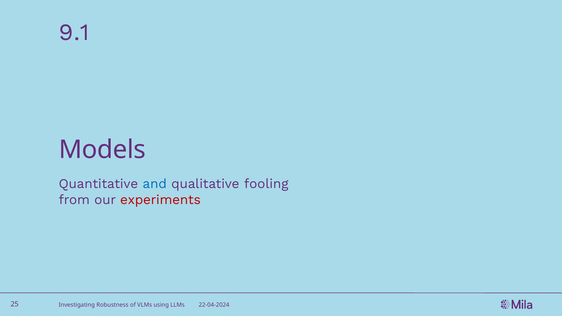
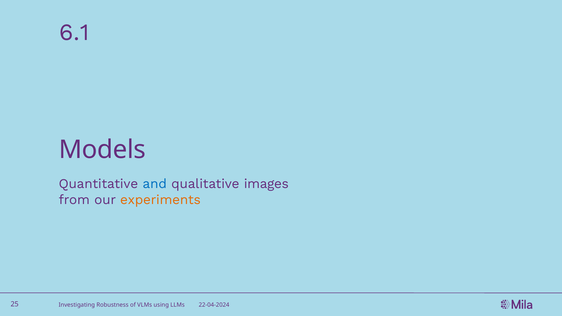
9.1: 9.1 -> 6.1
fooling: fooling -> images
experiments colour: red -> orange
